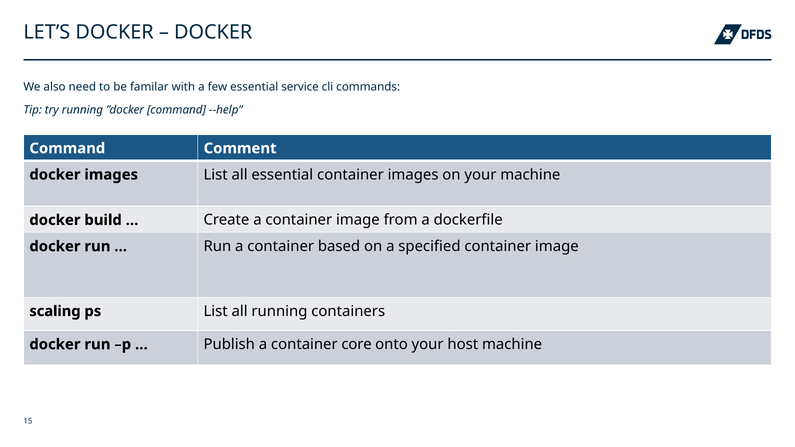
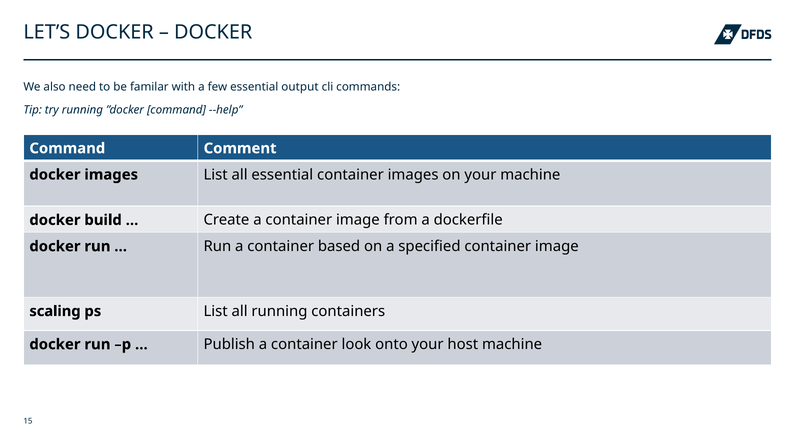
service: service -> output
core: core -> look
